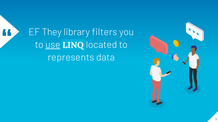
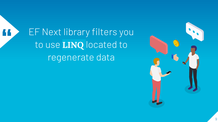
They: They -> Next
use underline: present -> none
represents: represents -> regenerate
